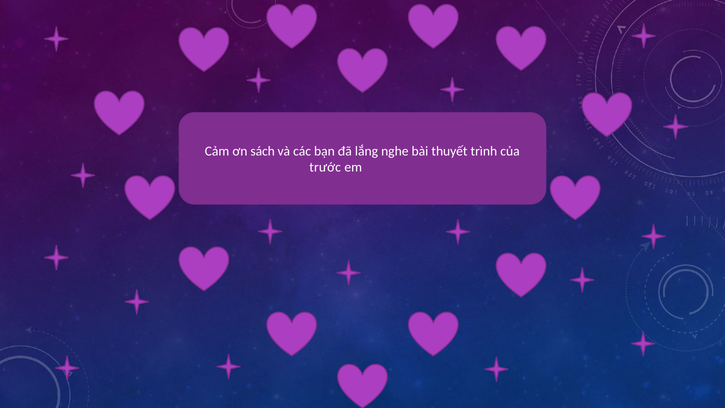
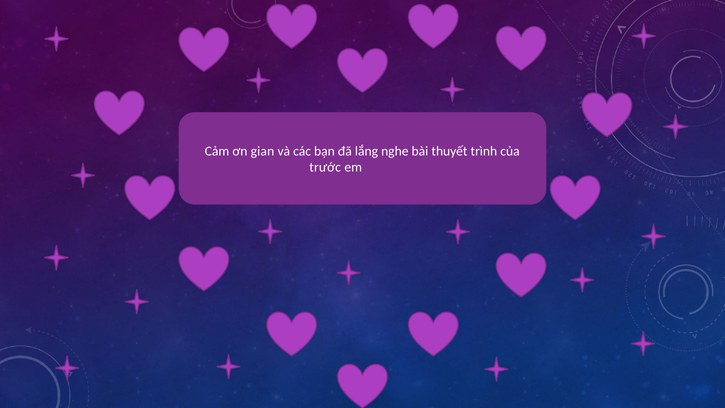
sách: sách -> gian
